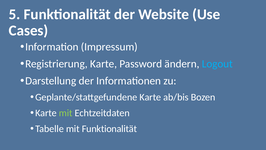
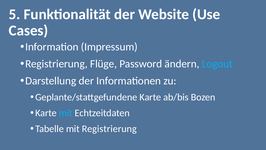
Registrierung Karte: Karte -> Flüge
mit at (66, 113) colour: light green -> light blue
mit Funktionalität: Funktionalität -> Registrierung
